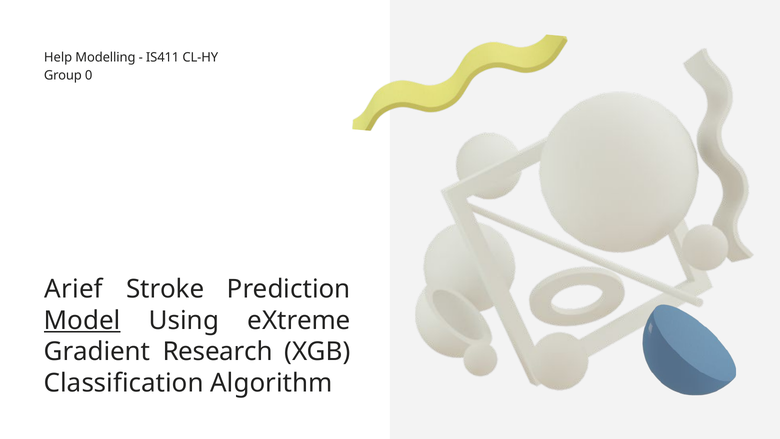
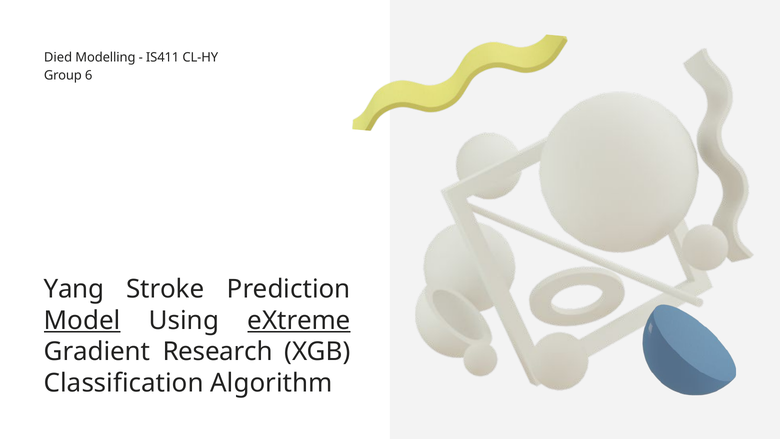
Help: Help -> Died
0: 0 -> 6
Arief: Arief -> Yang
eXtreme underline: none -> present
